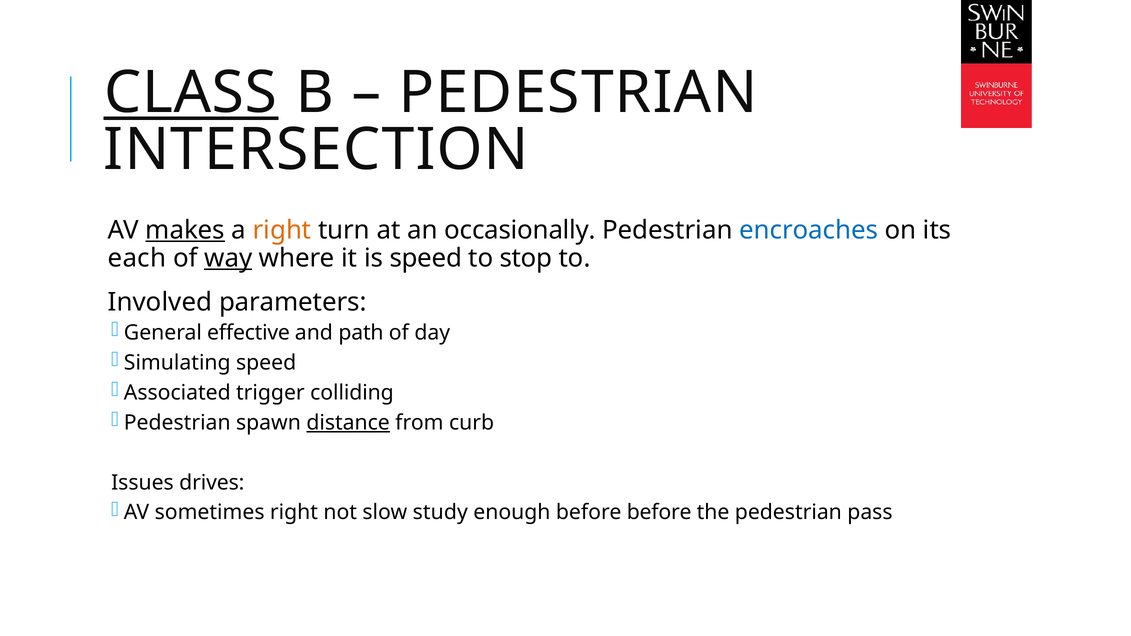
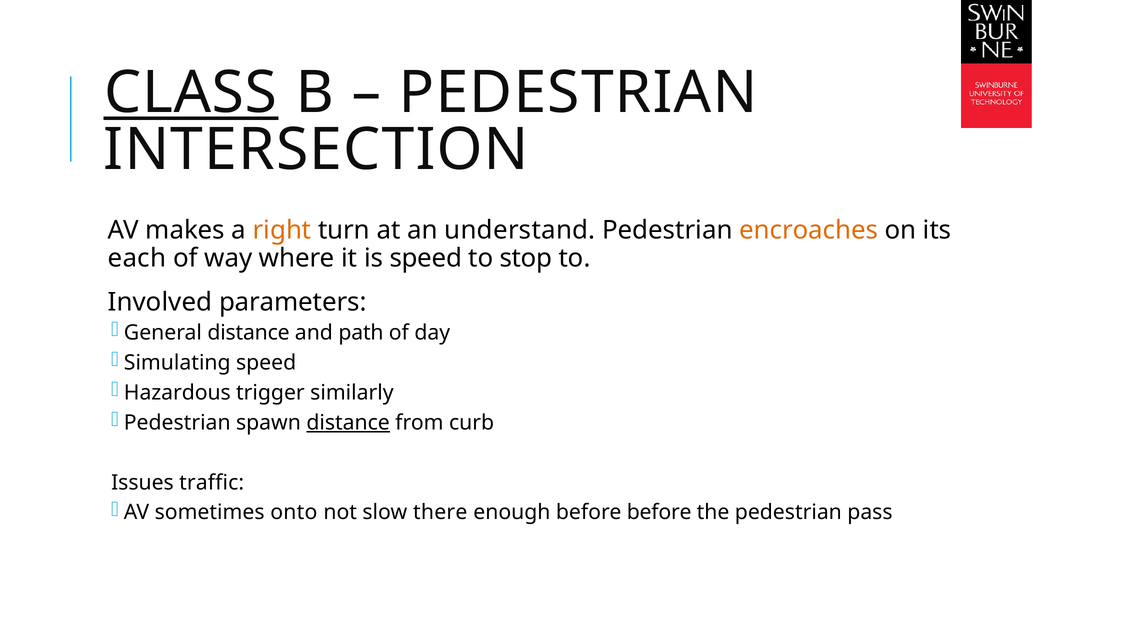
makes underline: present -> none
occasionally: occasionally -> understand
encroaches colour: blue -> orange
way underline: present -> none
General effective: effective -> distance
Associated: Associated -> Hazardous
colliding: colliding -> similarly
drives: drives -> traffic
sometimes right: right -> onto
study: study -> there
